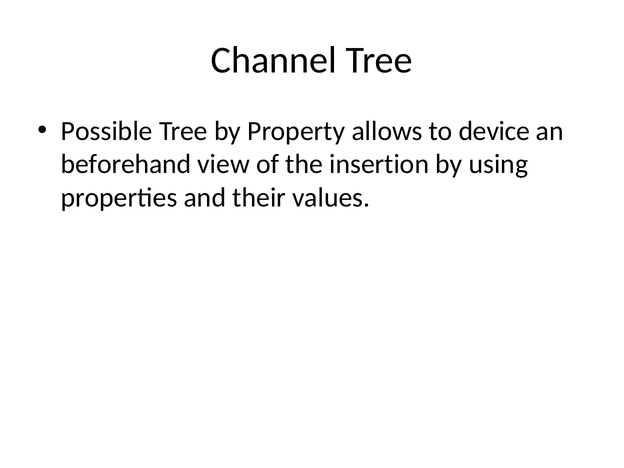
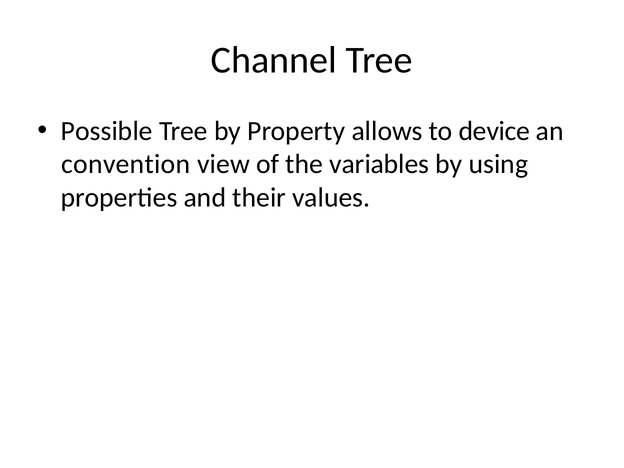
beforehand: beforehand -> convention
insertion: insertion -> variables
